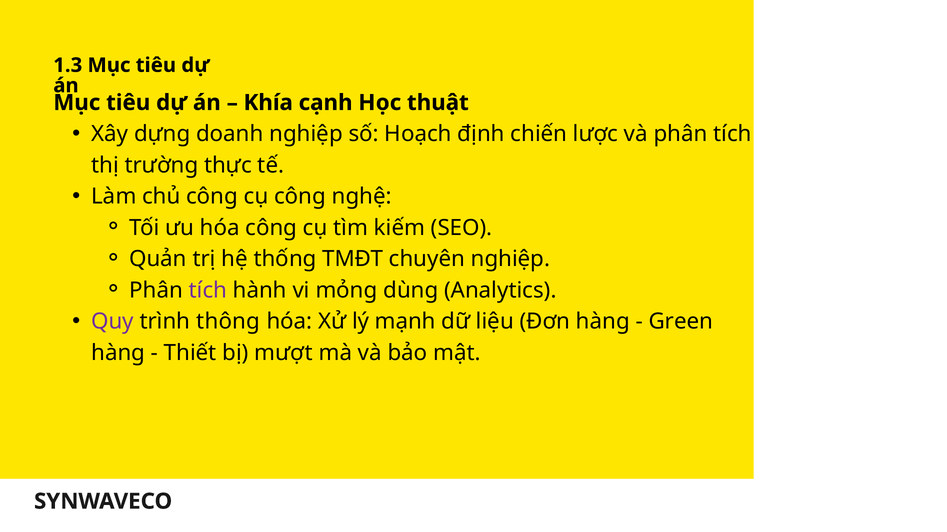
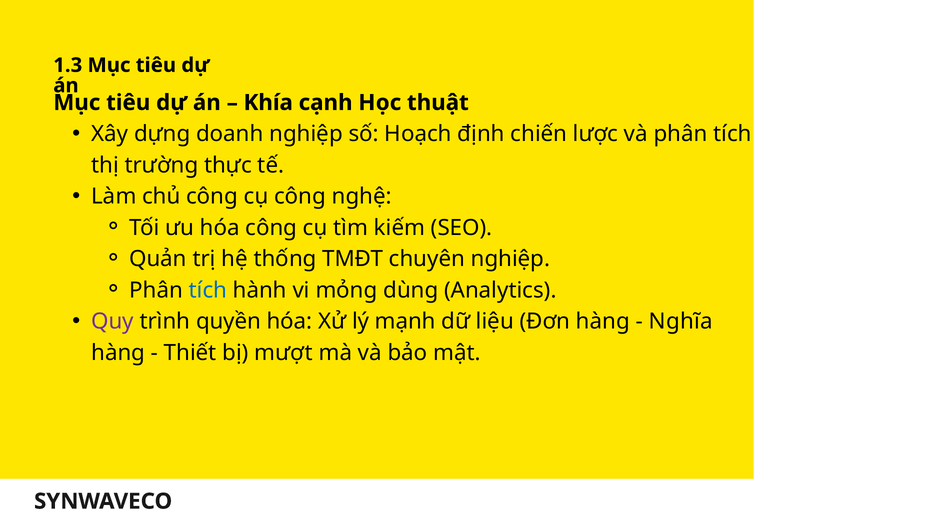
tích at (208, 291) colour: purple -> blue
thông: thông -> quyền
Green: Green -> Nghĩa
